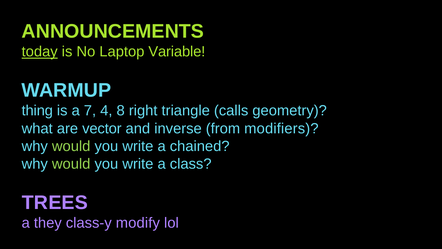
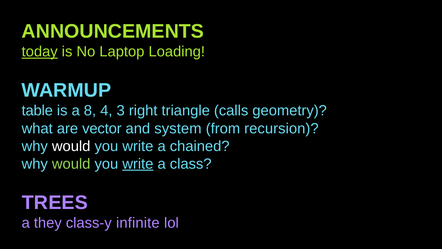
Variable: Variable -> Loading
thing: thing -> table
7: 7 -> 8
8: 8 -> 3
inverse: inverse -> system
modifiers: modifiers -> recursion
would at (71, 146) colour: light green -> white
write at (138, 164) underline: none -> present
modify: modify -> infinite
